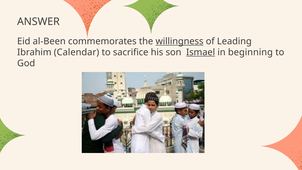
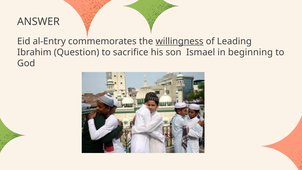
al-Been: al-Been -> al-Entry
Calendar: Calendar -> Question
Ismael underline: present -> none
